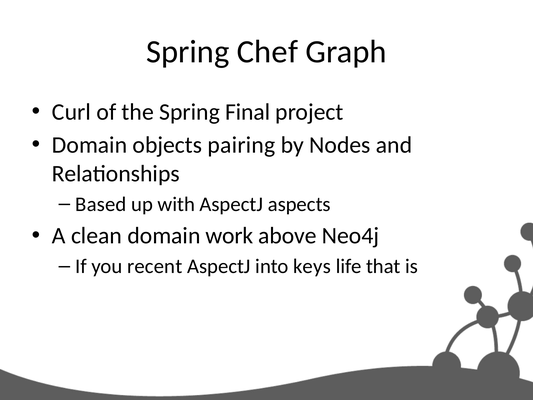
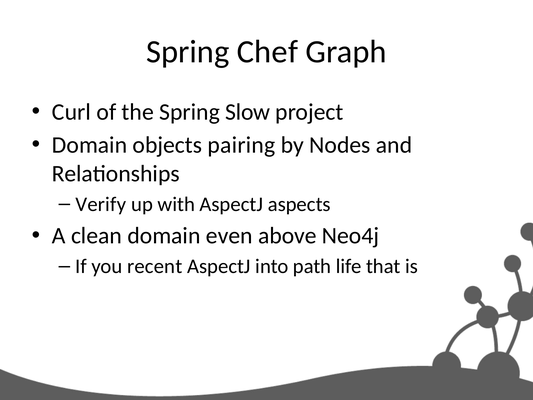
Final: Final -> Slow
Based: Based -> Verify
work: work -> even
keys: keys -> path
